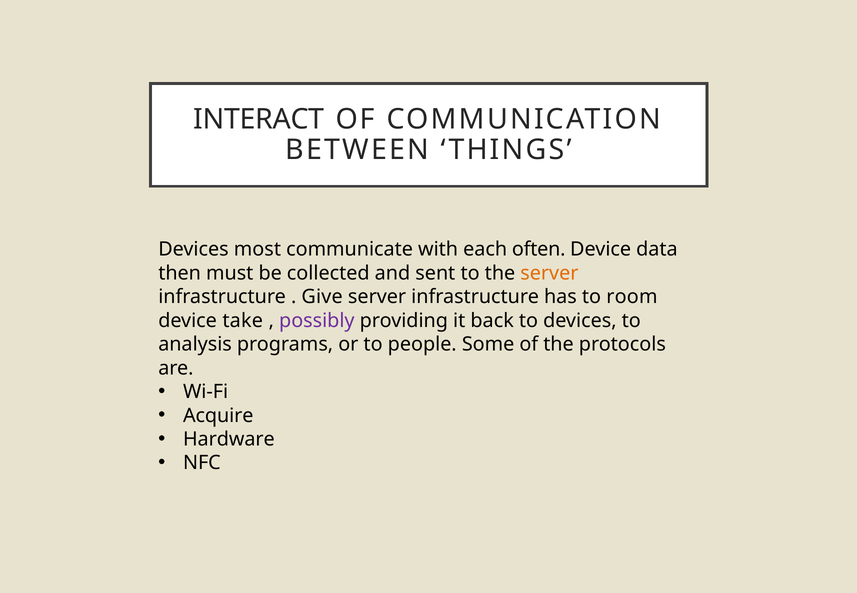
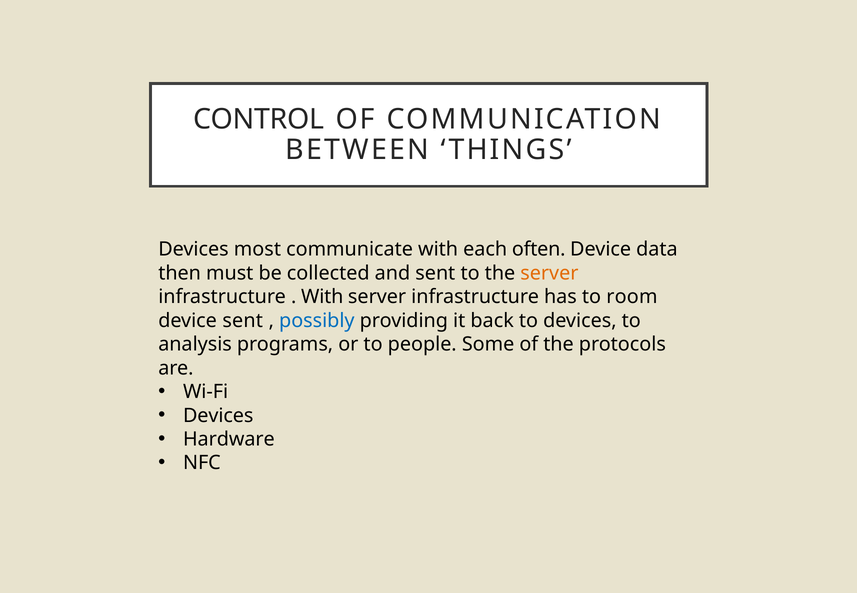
INTERACT: INTERACT -> CONTROL
Give at (322, 297): Give -> With
device take: take -> sent
possibly colour: purple -> blue
Acquire at (218, 416): Acquire -> Devices
